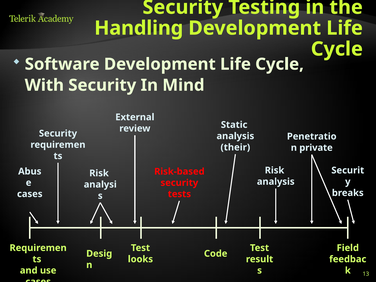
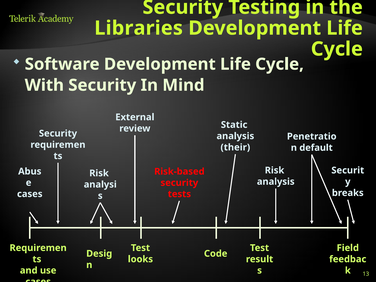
Handling: Handling -> Libraries
private: private -> default
